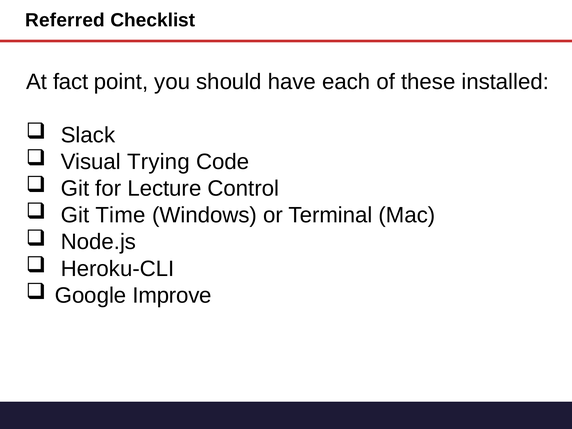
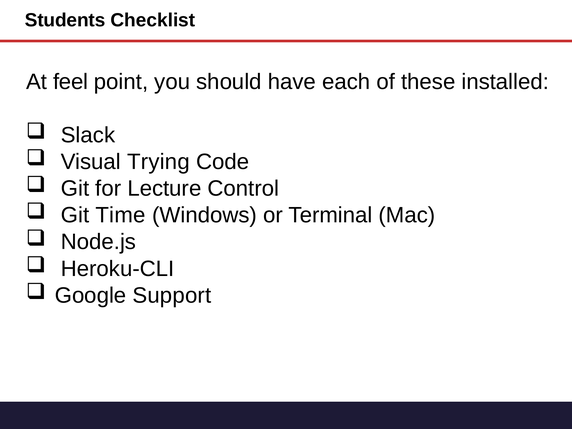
Referred: Referred -> Students
fact: fact -> feel
Improve: Improve -> Support
